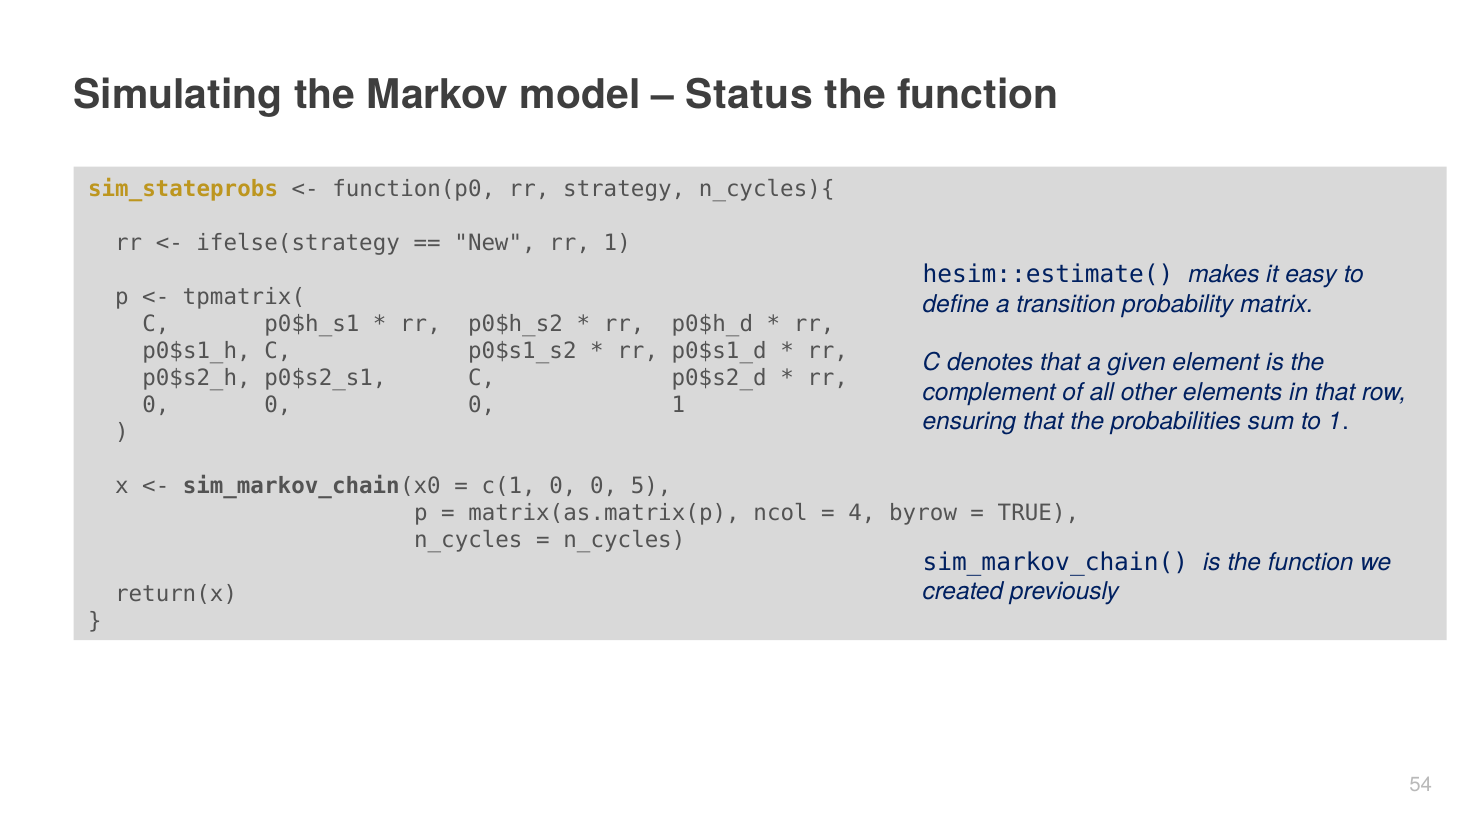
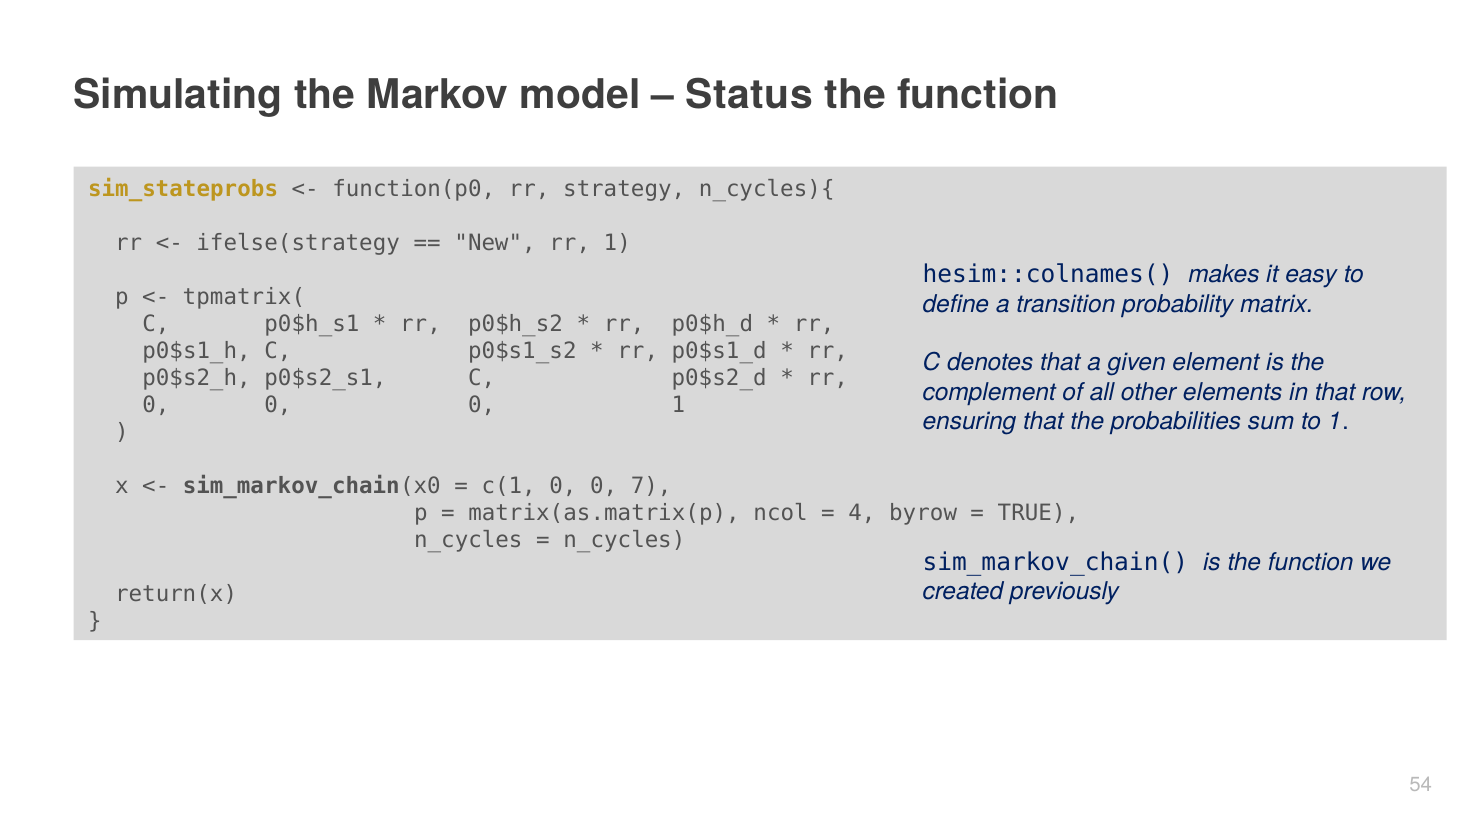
hesim::estimate(: hesim::estimate( -> hesim::colnames(
5: 5 -> 7
